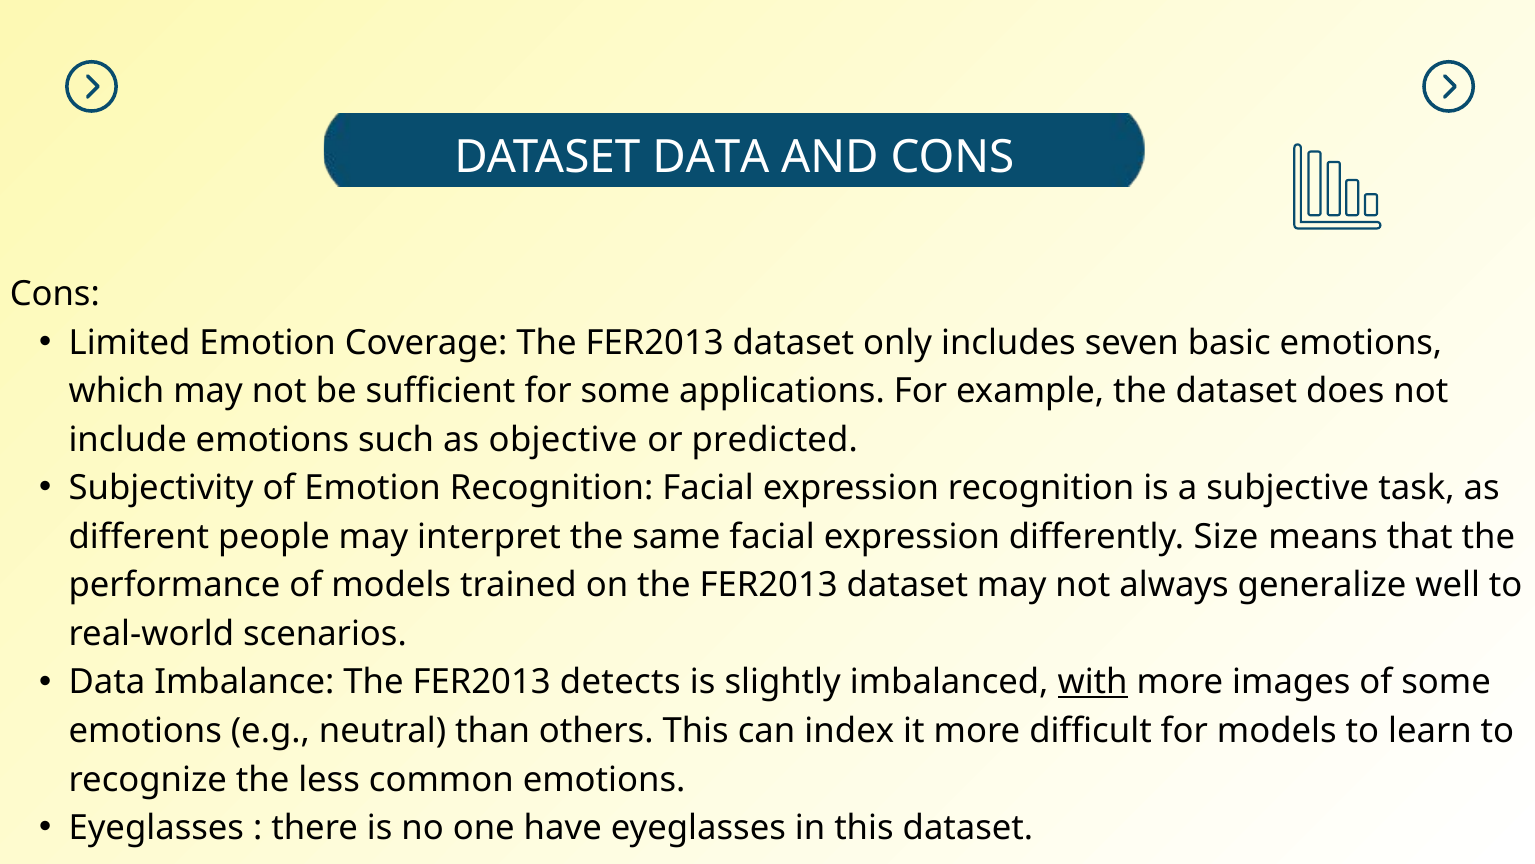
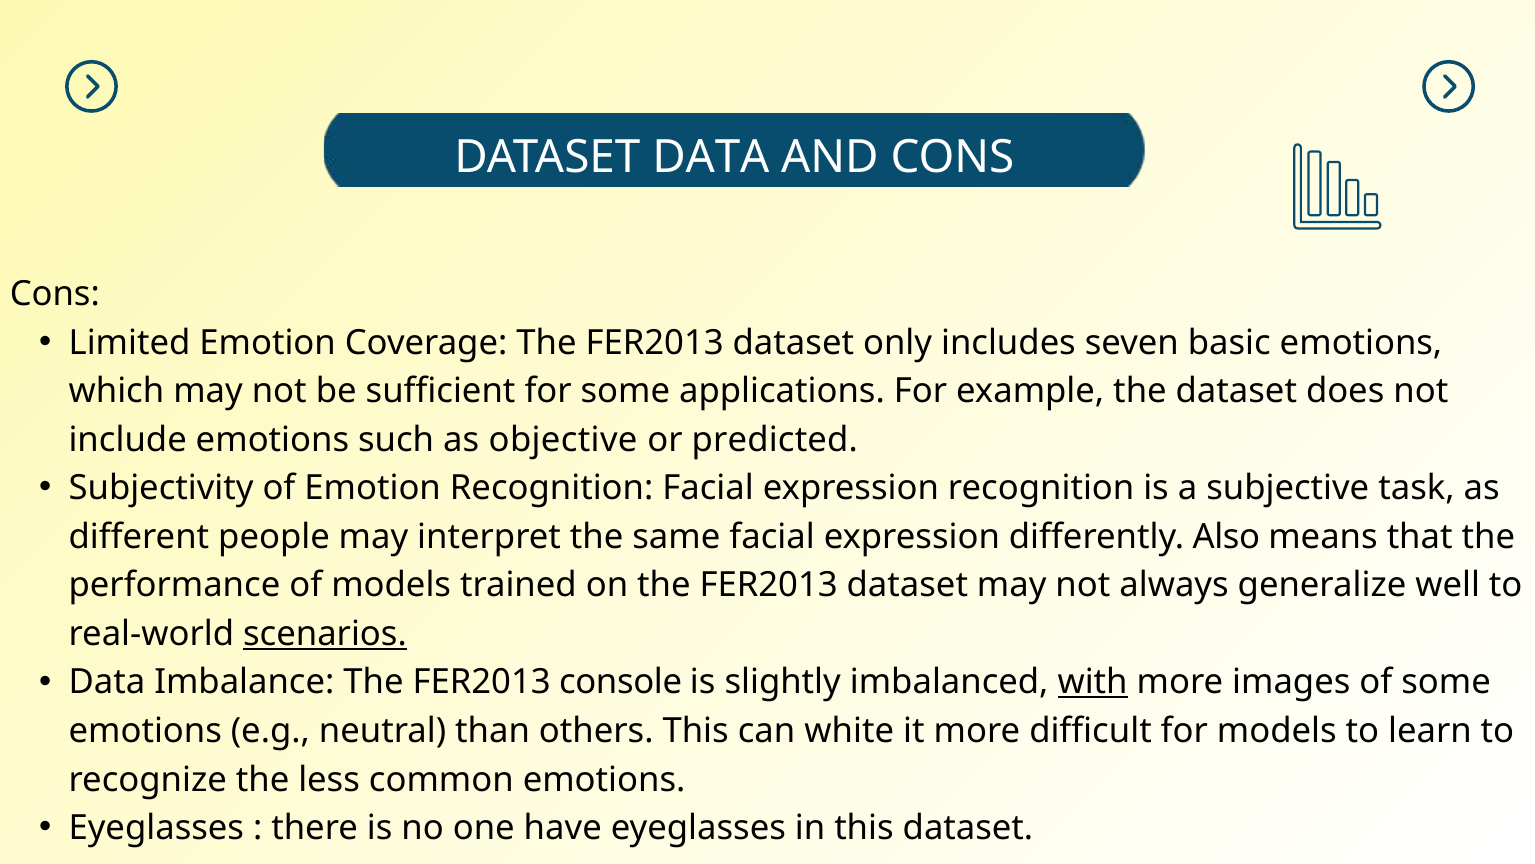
Size: Size -> Also
scenarios underline: none -> present
detects: detects -> console
index: index -> white
